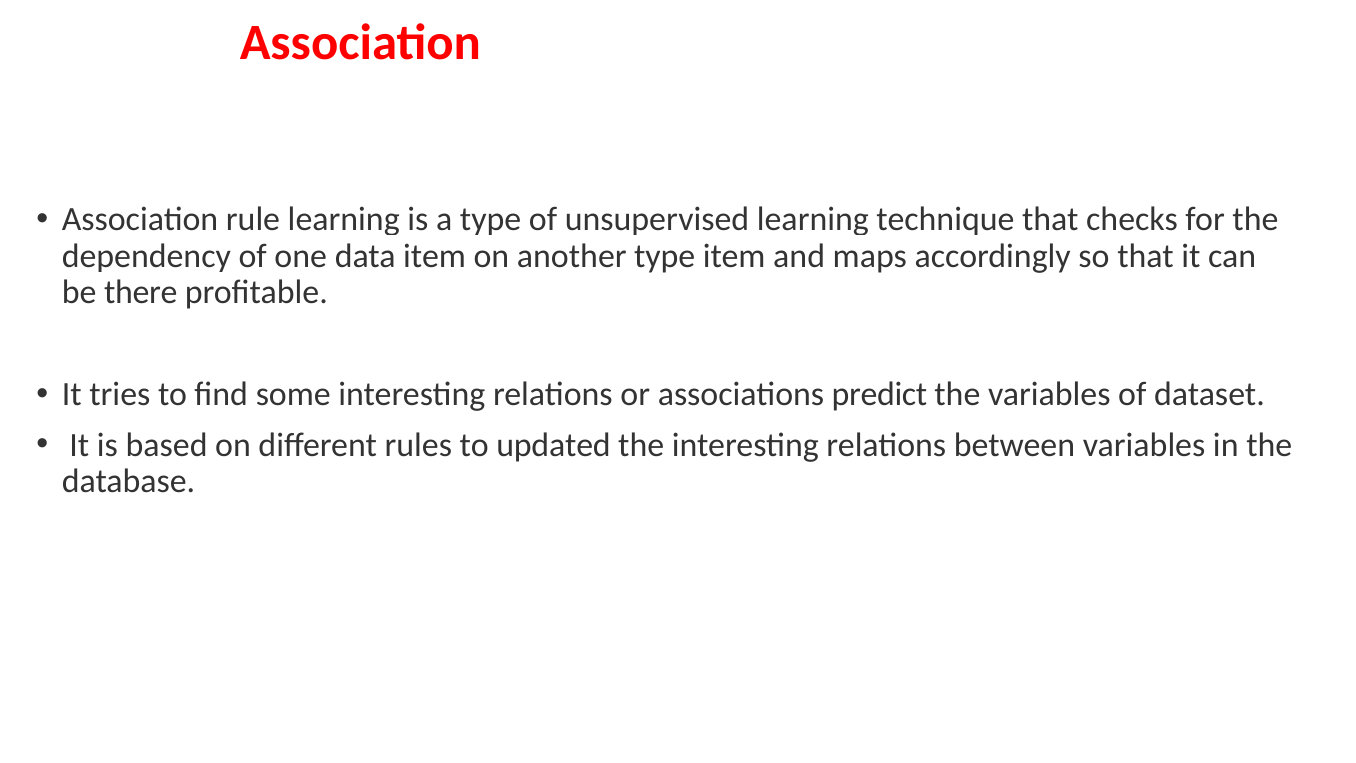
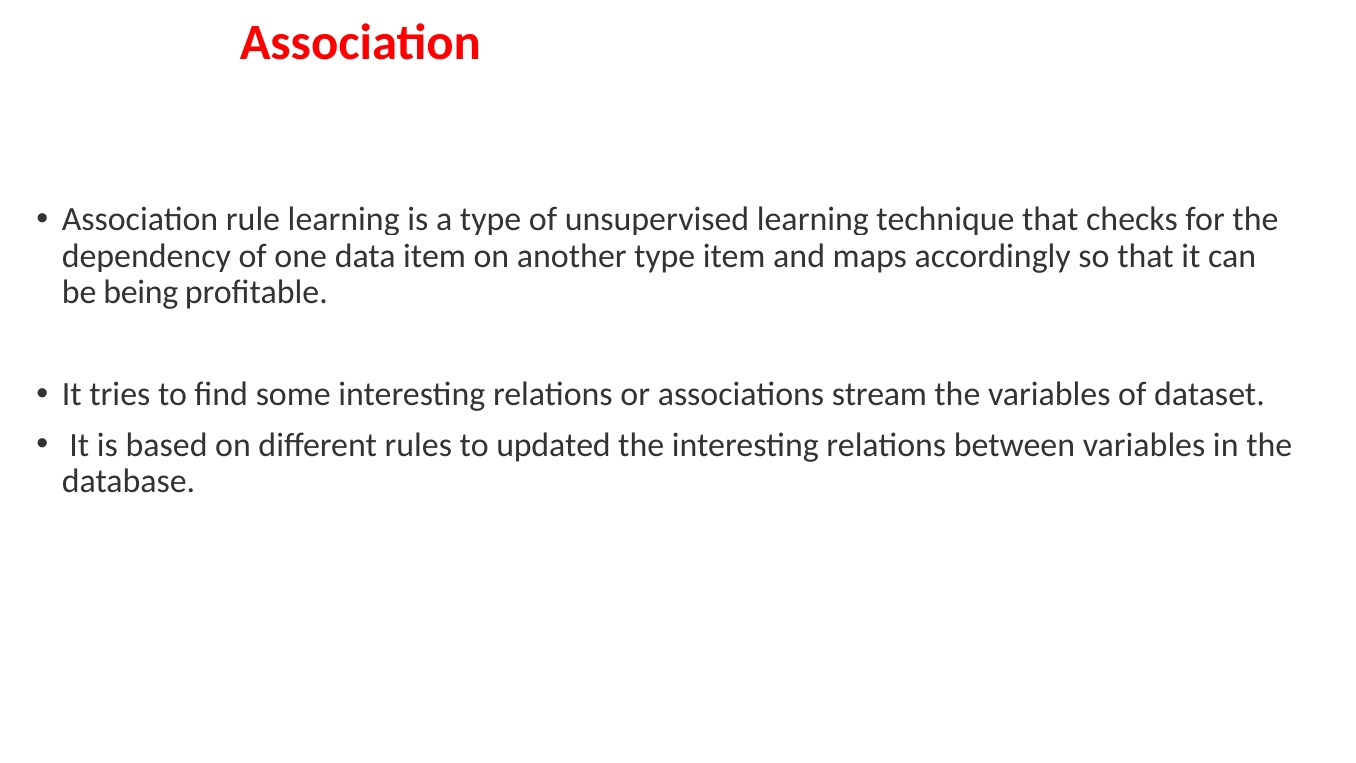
there: there -> being
predict: predict -> stream
